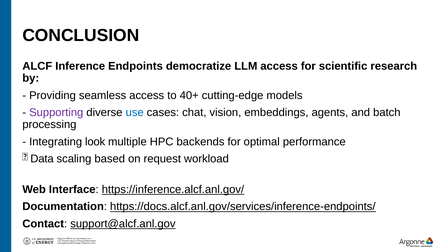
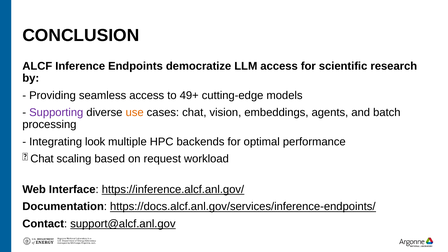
40+: 40+ -> 49+
use colour: blue -> orange
Data at (42, 159): Data -> Chat
